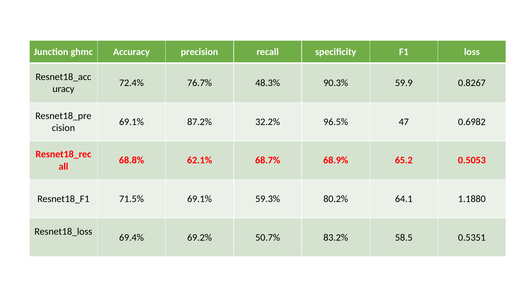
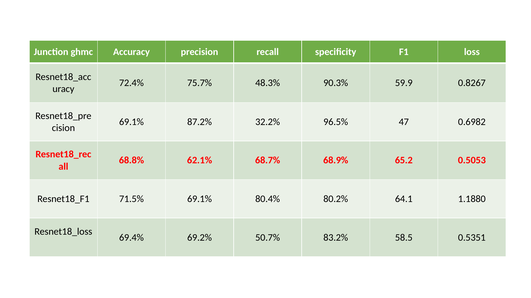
76.7%: 76.7% -> 75.7%
59.3%: 59.3% -> 80.4%
